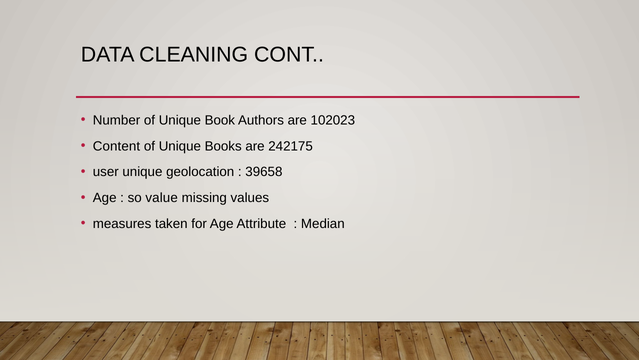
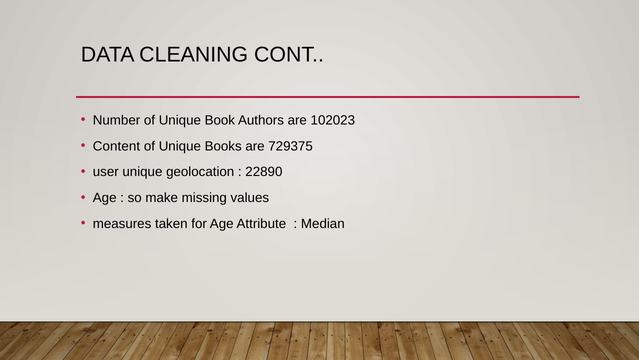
242175: 242175 -> 729375
39658: 39658 -> 22890
value: value -> make
